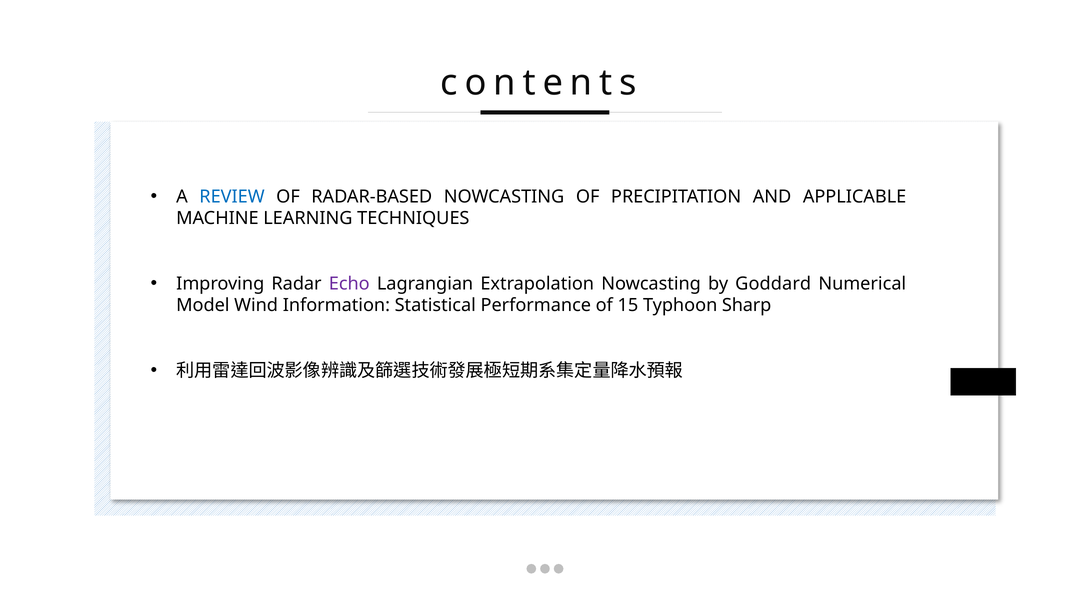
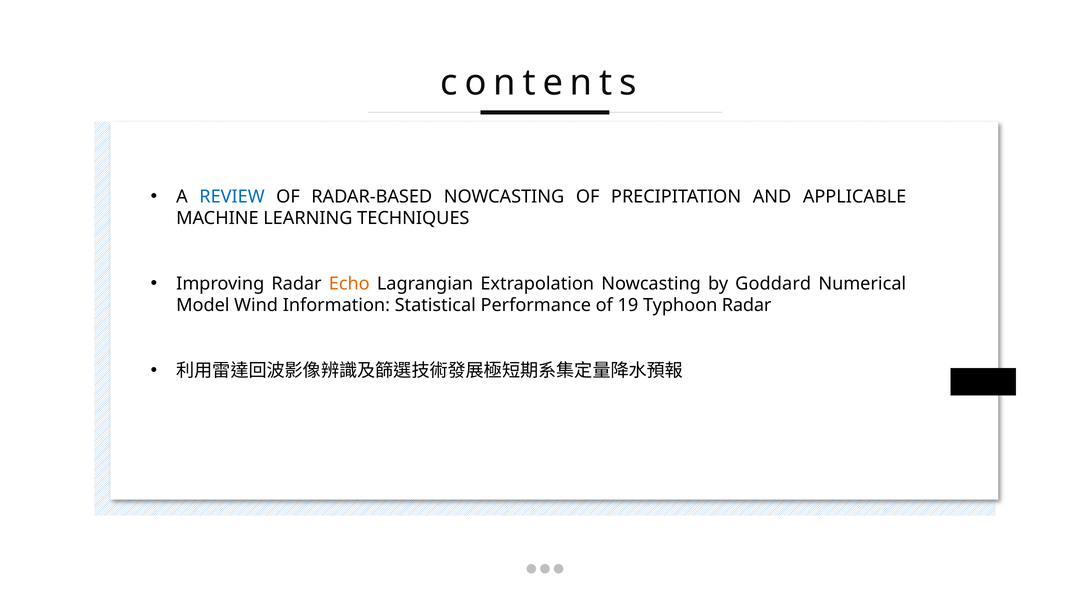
Echo colour: purple -> orange
15: 15 -> 19
Typhoon Sharp: Sharp -> Radar
